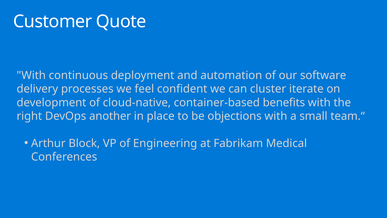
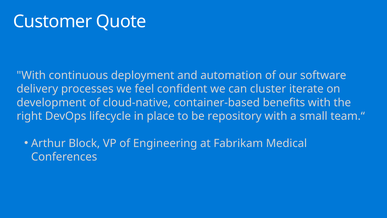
another: another -> lifecycle
objections: objections -> repository
